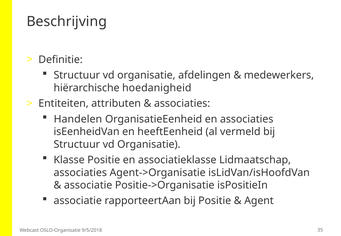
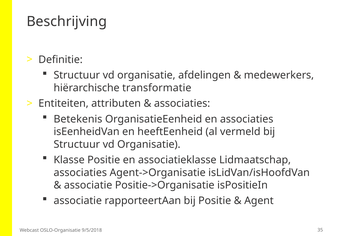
hoedanigheid: hoedanigheid -> transformatie
Handelen: Handelen -> Betekenis
